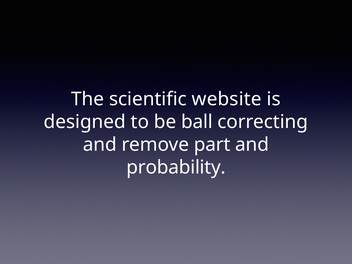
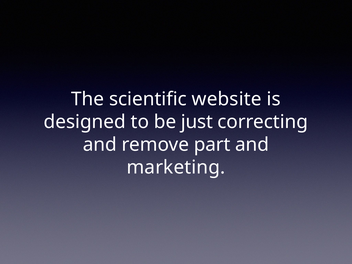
ball: ball -> just
probability: probability -> marketing
